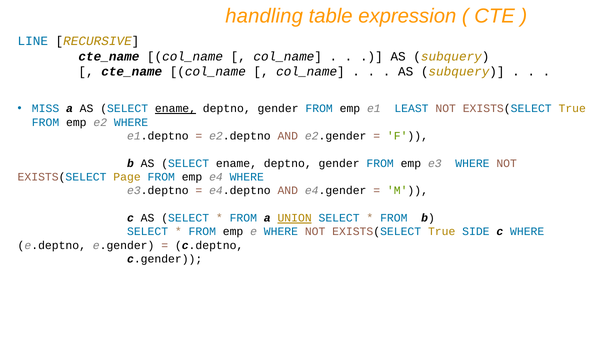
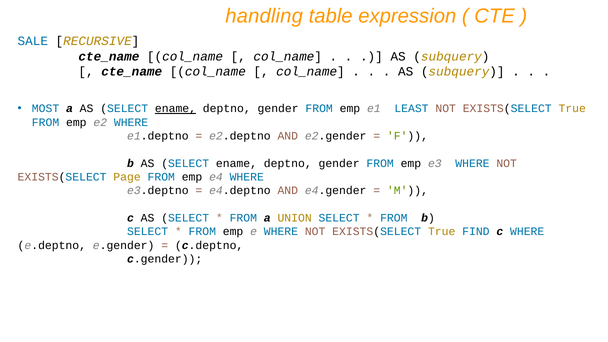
LINE: LINE -> SALE
MISS: MISS -> MOST
UNION underline: present -> none
SIDE: SIDE -> FIND
